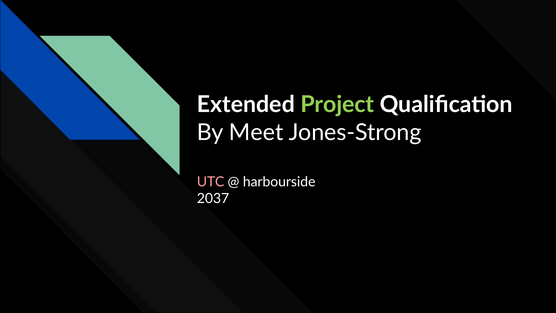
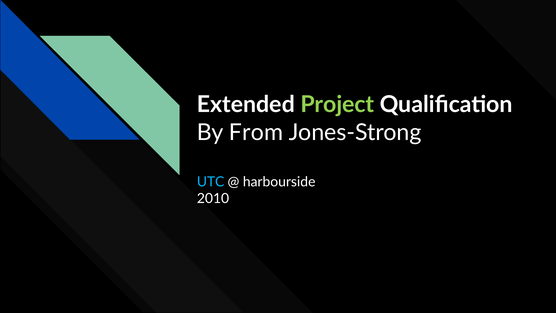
Meet: Meet -> From
UTC colour: pink -> light blue
2037: 2037 -> 2010
